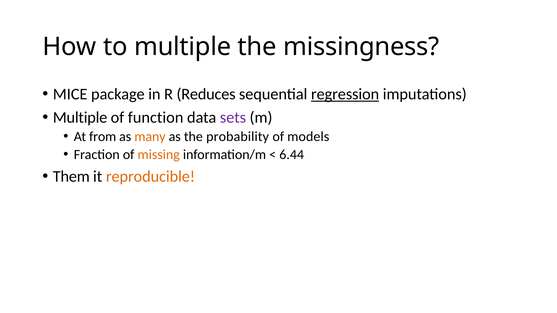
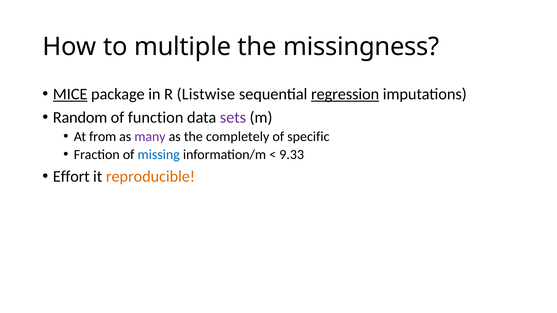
MICE underline: none -> present
Reduces: Reduces -> Listwise
Multiple at (80, 118): Multiple -> Random
many colour: orange -> purple
probability: probability -> completely
models: models -> specific
missing colour: orange -> blue
6.44: 6.44 -> 9.33
Them: Them -> Effort
